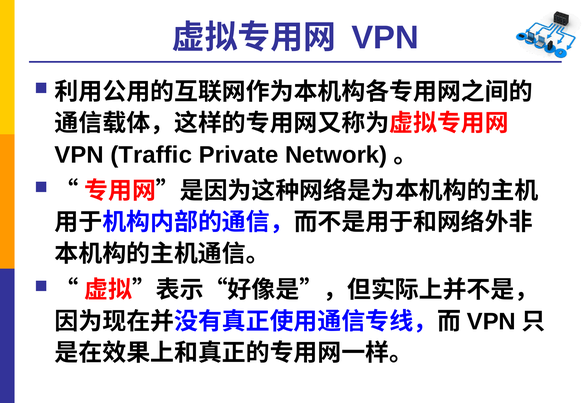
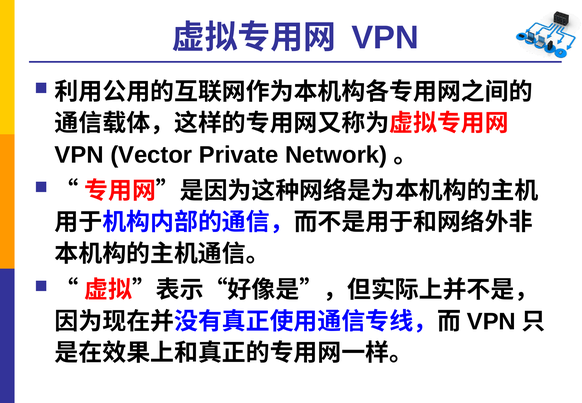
Traffic: Traffic -> Vector
